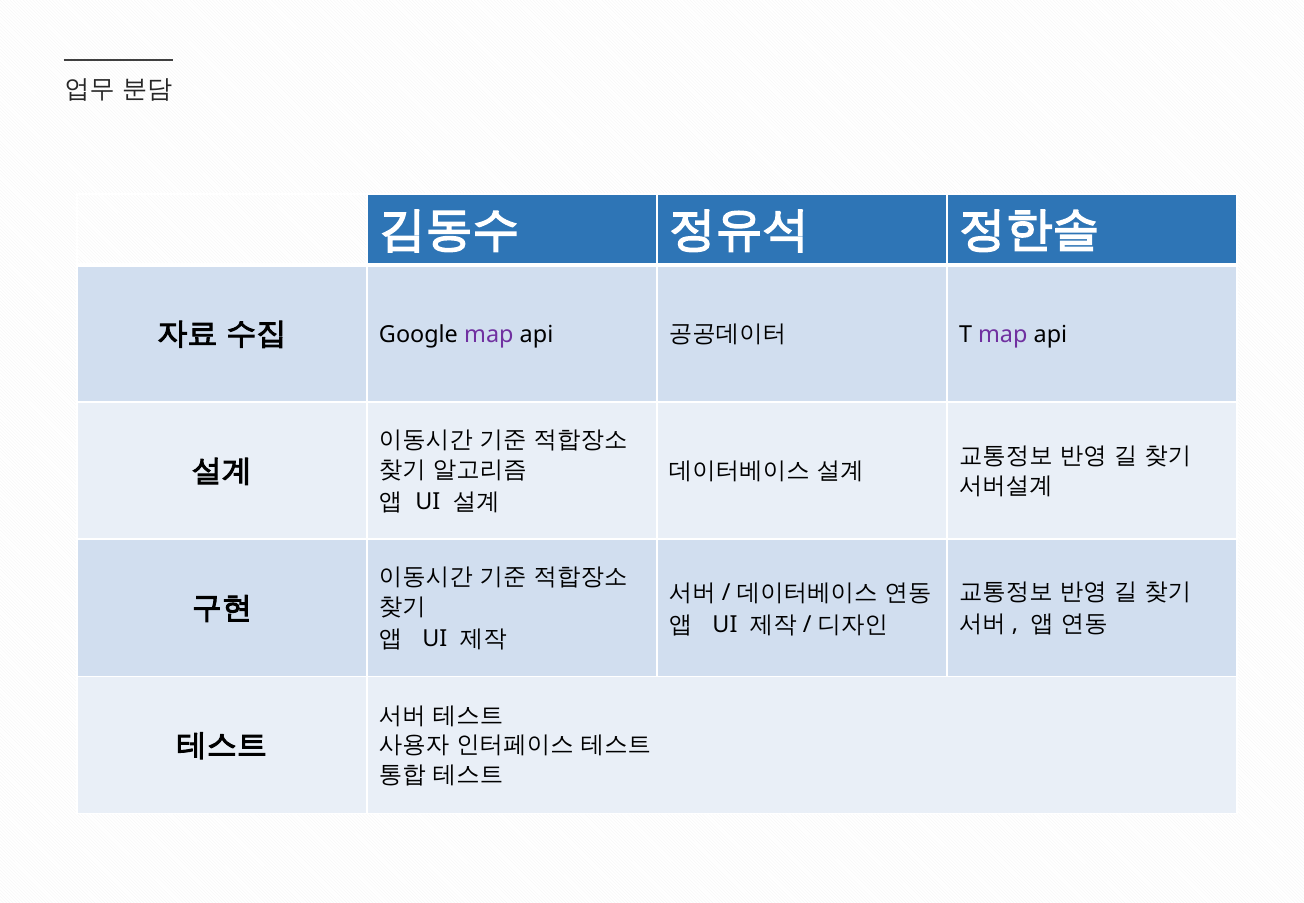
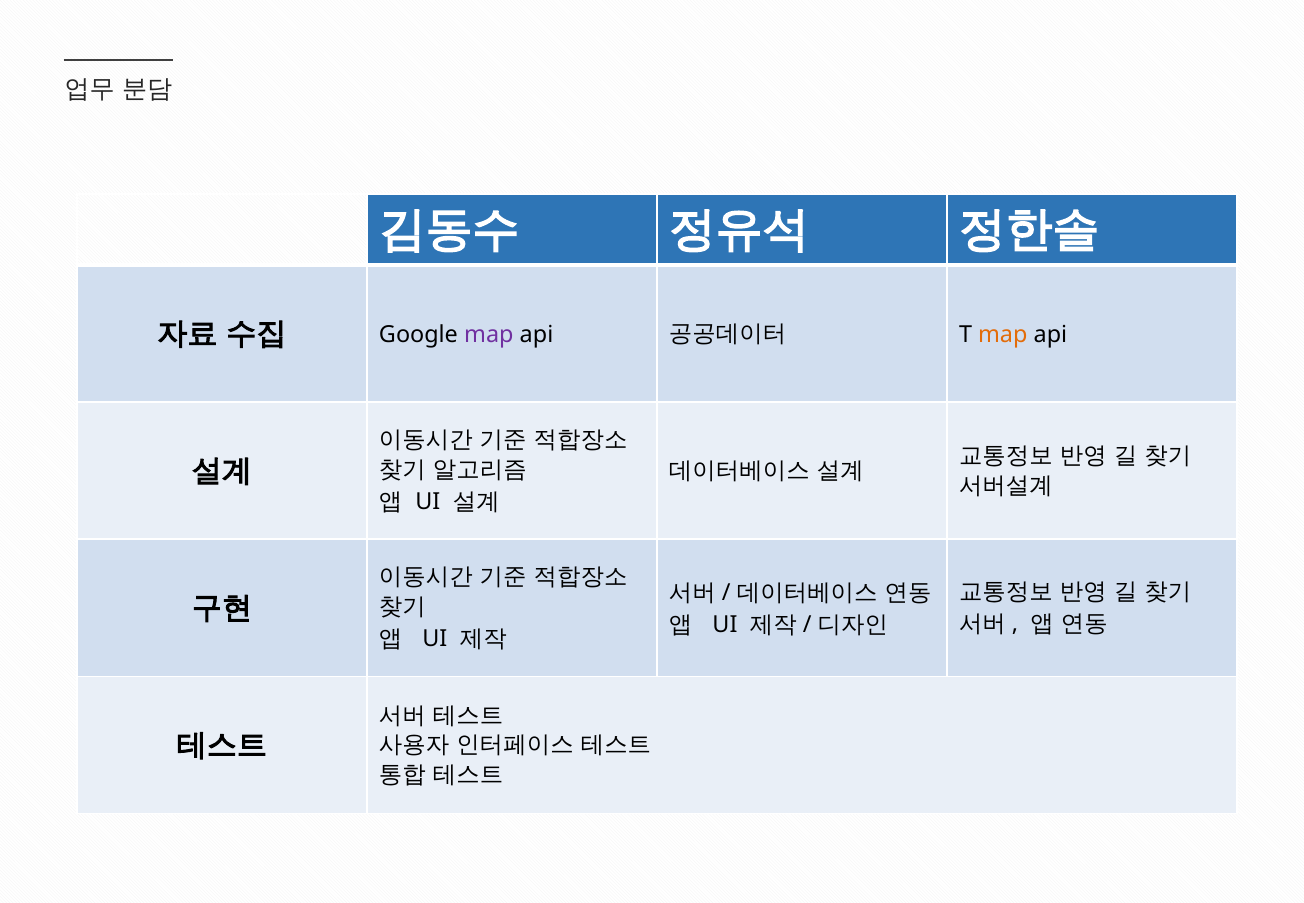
map at (1003, 335) colour: purple -> orange
